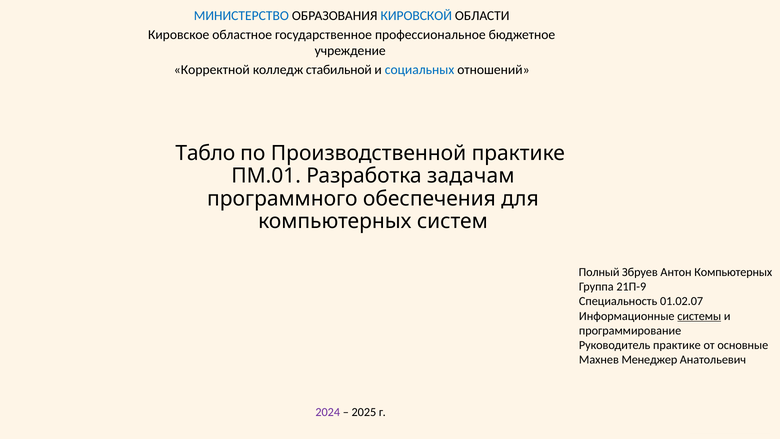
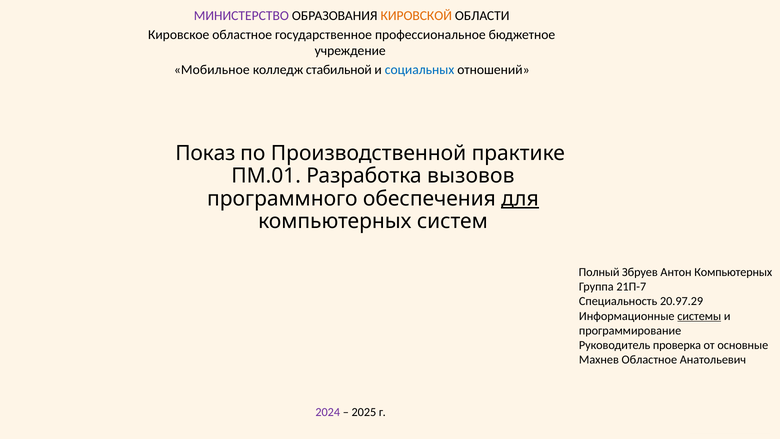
МИНИСТЕРСТВО colour: blue -> purple
КИРОВСКОЙ colour: blue -> orange
Корректной: Корректной -> Мобильное
Табло: Табло -> Показ
задачам: задачам -> вызовов
для underline: none -> present
21П-9: 21П-9 -> 21П-7
01.02.07: 01.02.07 -> 20.97.29
Руководитель практике: практике -> проверка
Махнев Менеджер: Менеджер -> Областное
